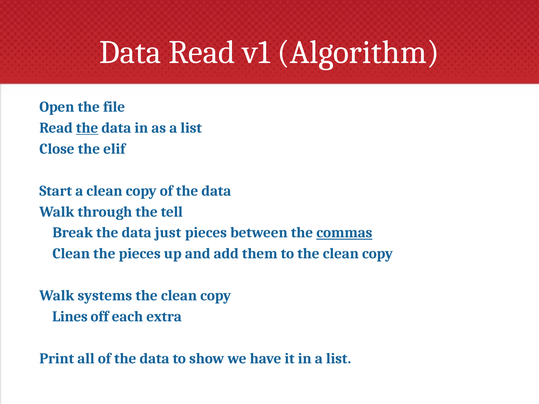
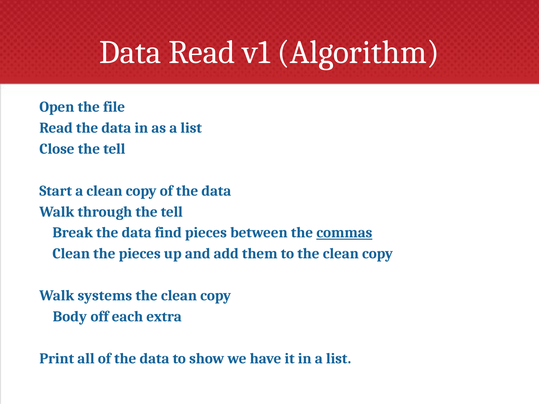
the at (87, 128) underline: present -> none
Close the elif: elif -> tell
just: just -> find
Lines: Lines -> Body
